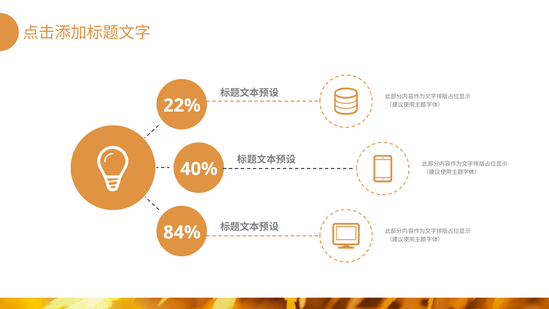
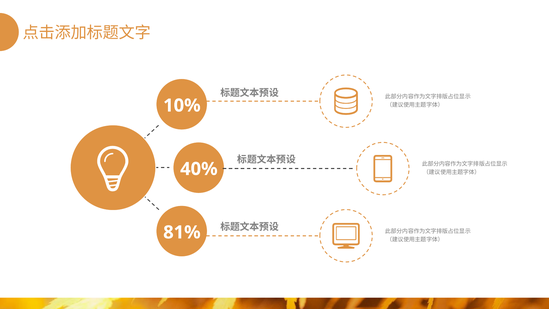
22%: 22% -> 10%
84%: 84% -> 81%
